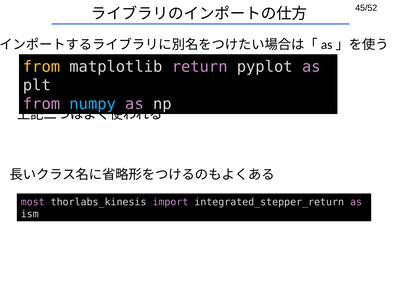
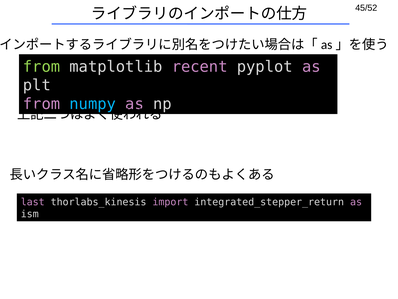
from at (42, 67) colour: yellow -> light green
return: return -> recent
most: most -> last
